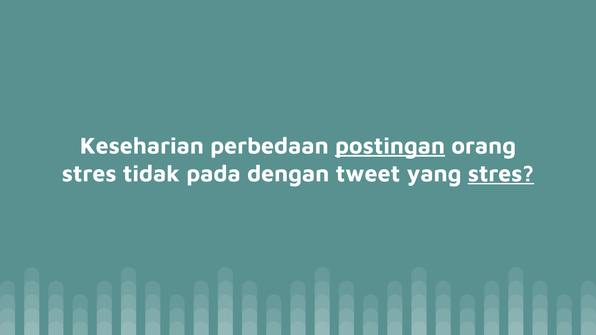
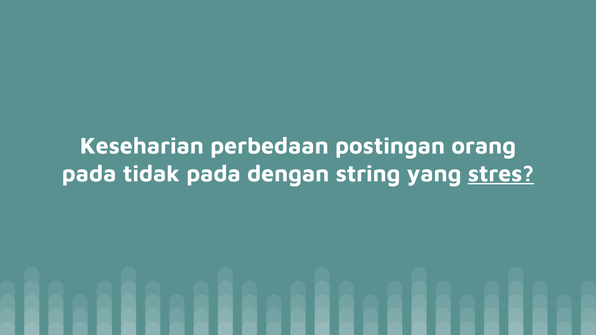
postingan underline: present -> none
stres at (89, 174): stres -> pada
tweet: tweet -> string
